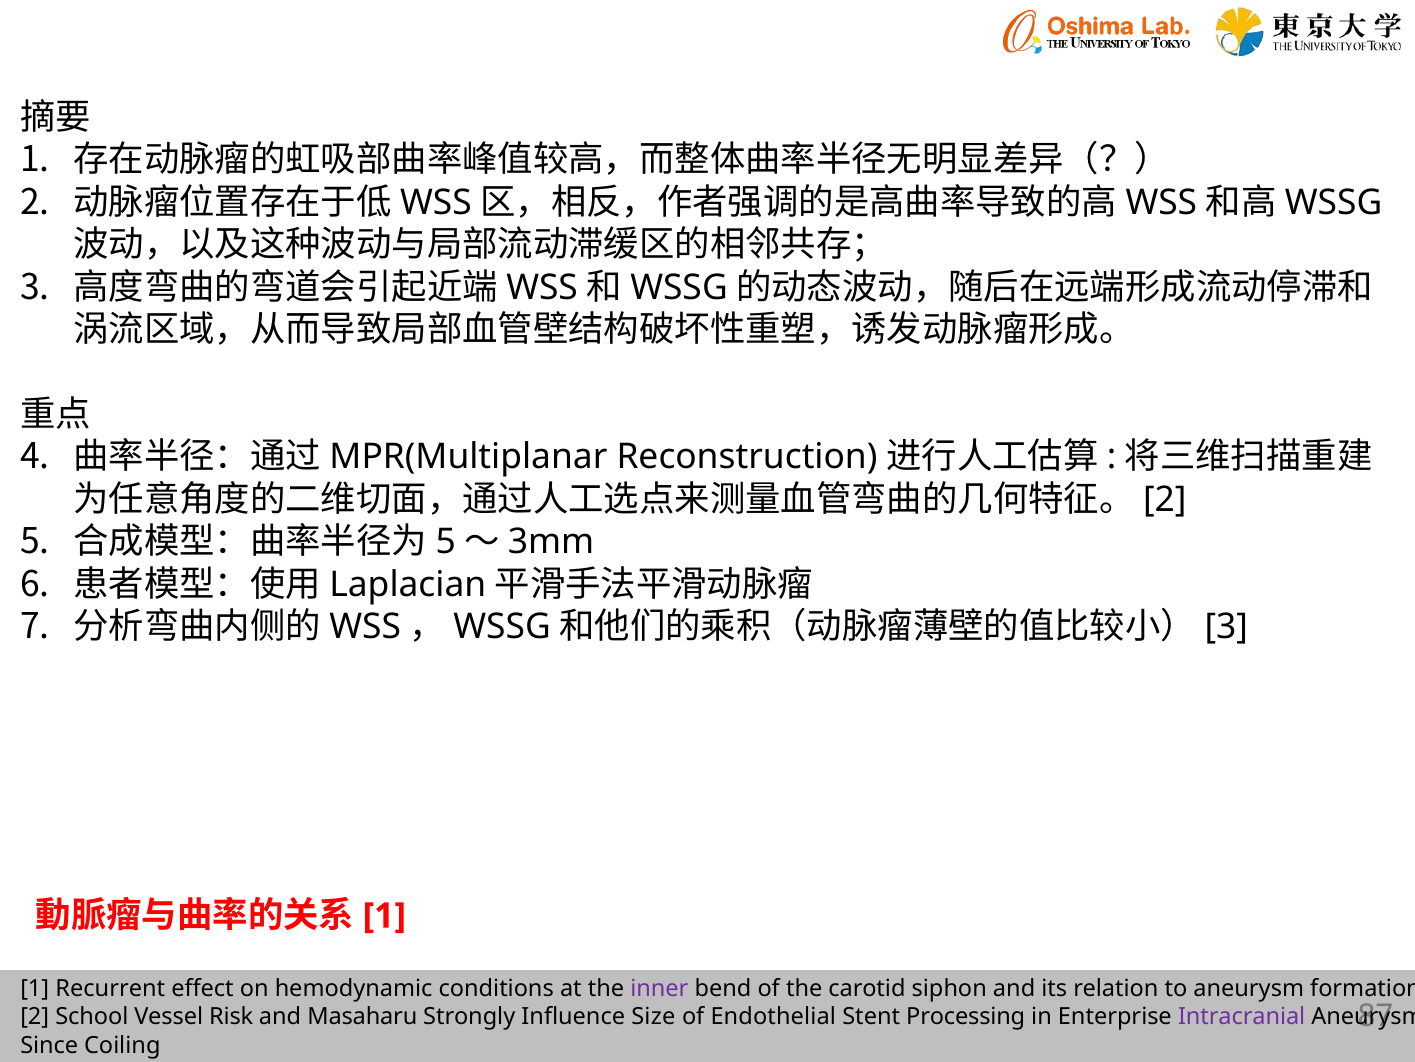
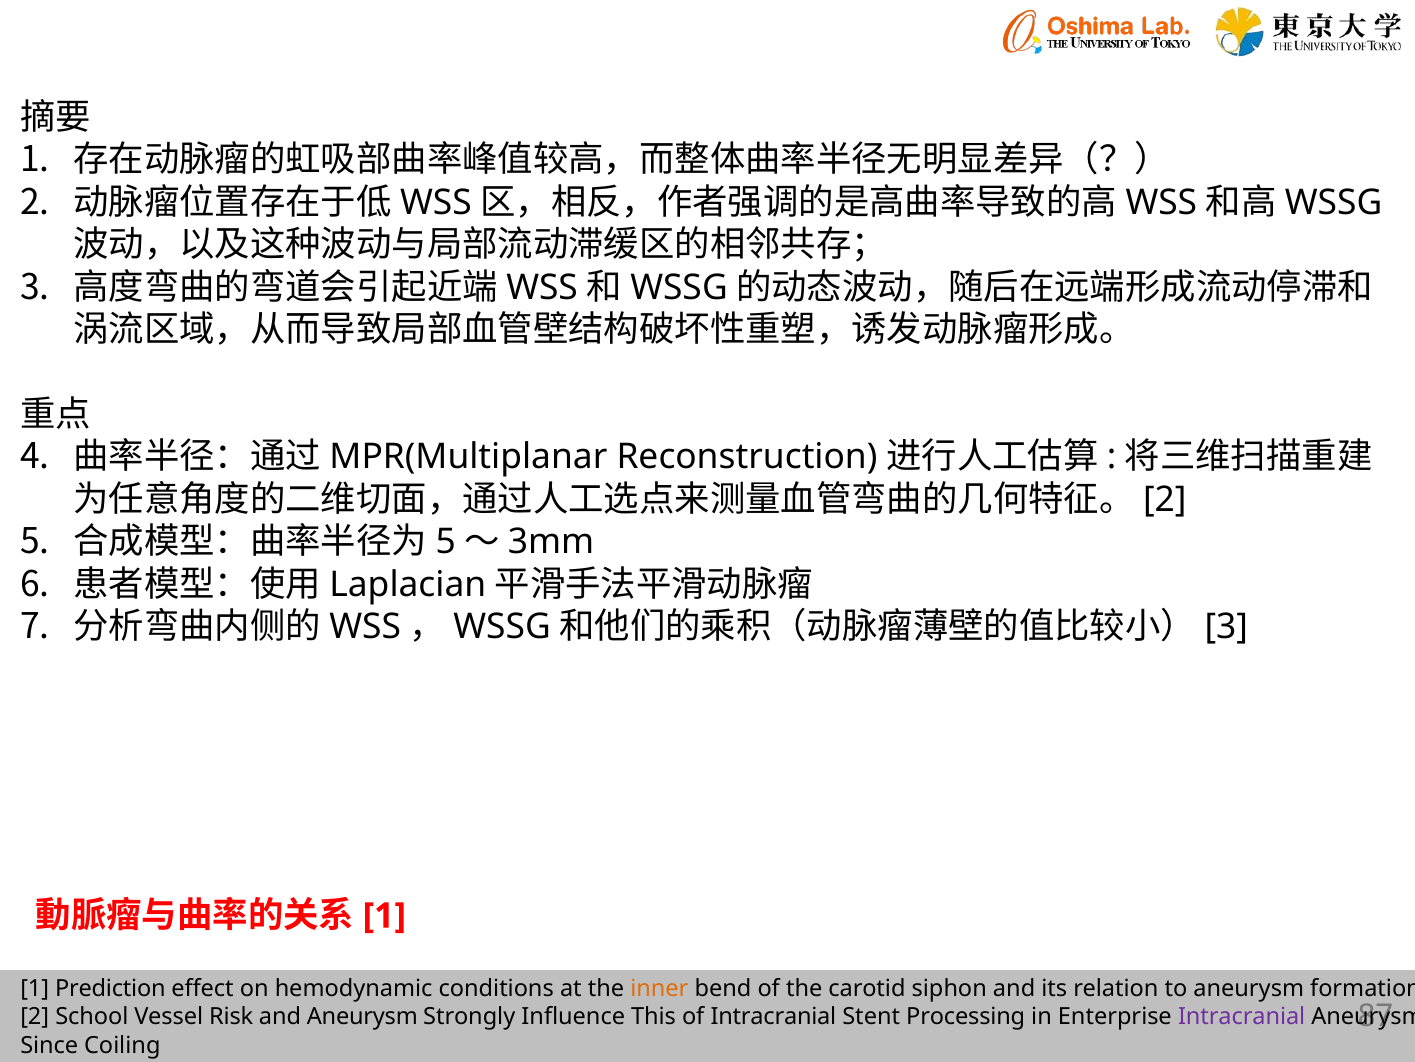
Recurrent: Recurrent -> Prediction
inner colour: purple -> orange
and Masaharu: Masaharu -> Aneurysm
Size: Size -> This
of Endothelial: Endothelial -> Intracranial
